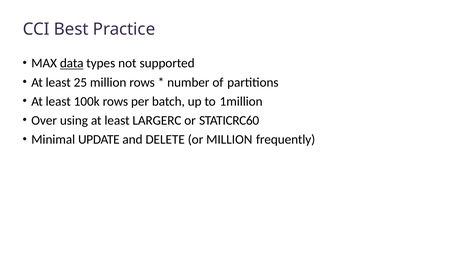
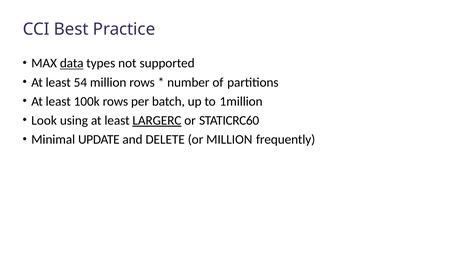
25: 25 -> 54
Over: Over -> Look
LARGERC underline: none -> present
